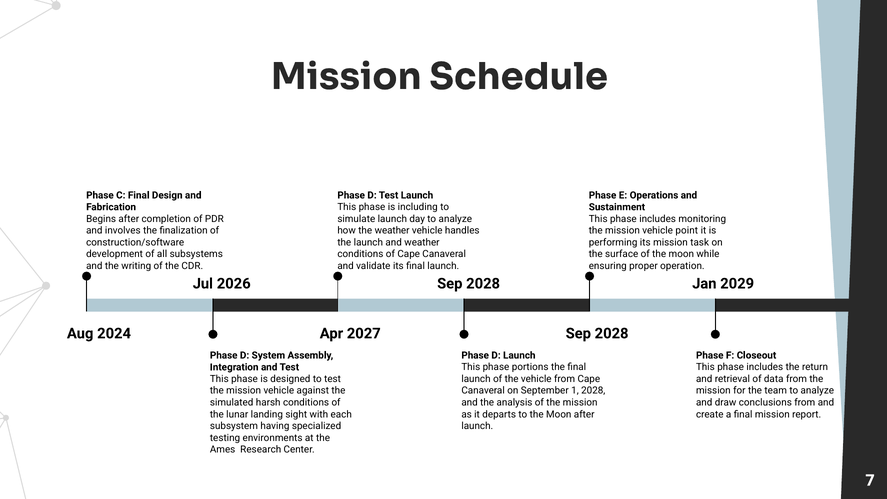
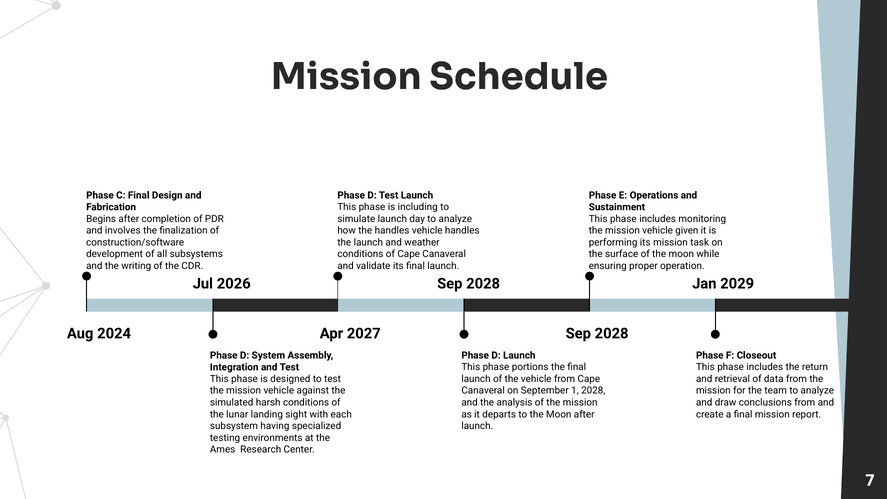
the weather: weather -> handles
point: point -> given
